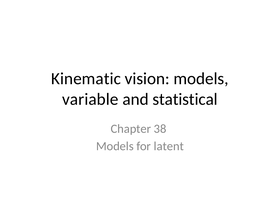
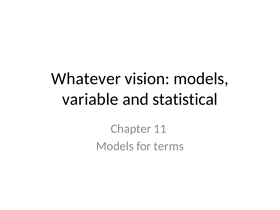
Kinematic: Kinematic -> Whatever
38: 38 -> 11
latent: latent -> terms
